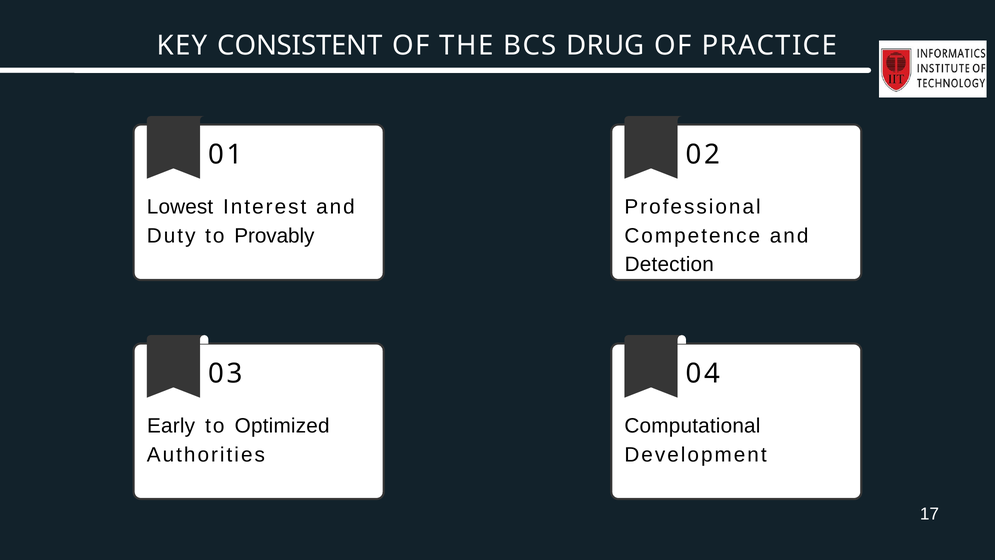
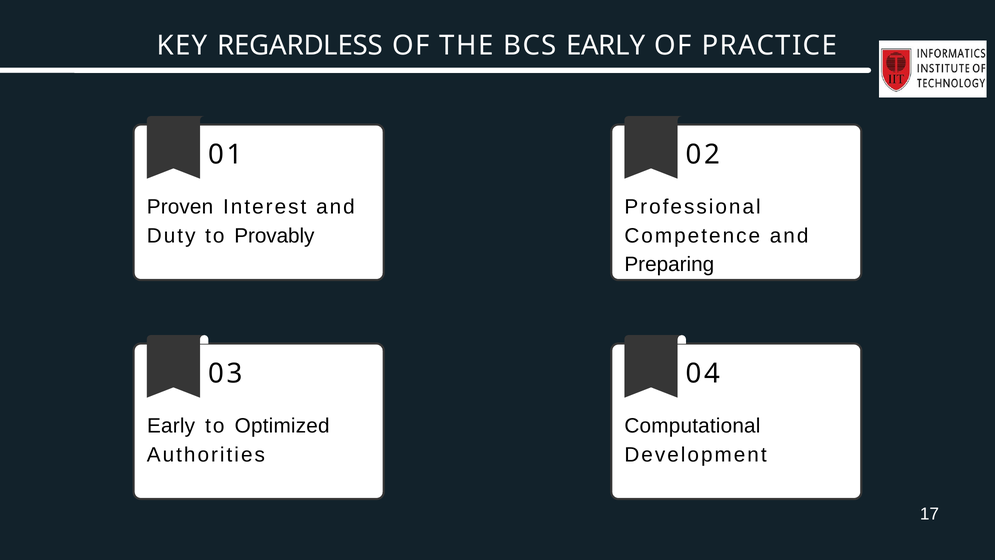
CONSISTENT: CONSISTENT -> REGARDLESS
BCS DRUG: DRUG -> EARLY
Lowest: Lowest -> Proven
Detection: Detection -> Preparing
